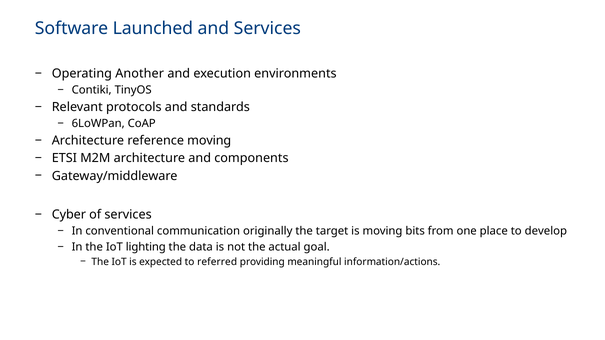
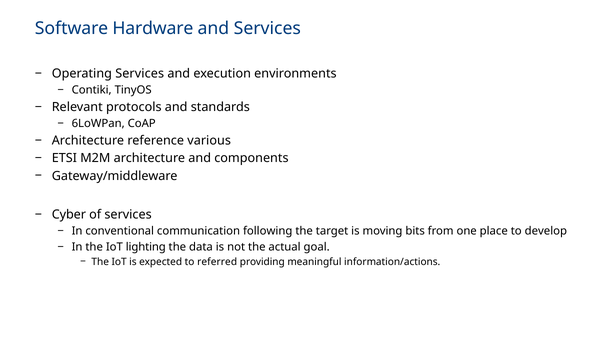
Launched: Launched -> Hardware
Operating Another: Another -> Services
reference moving: moving -> various
originally: originally -> following
